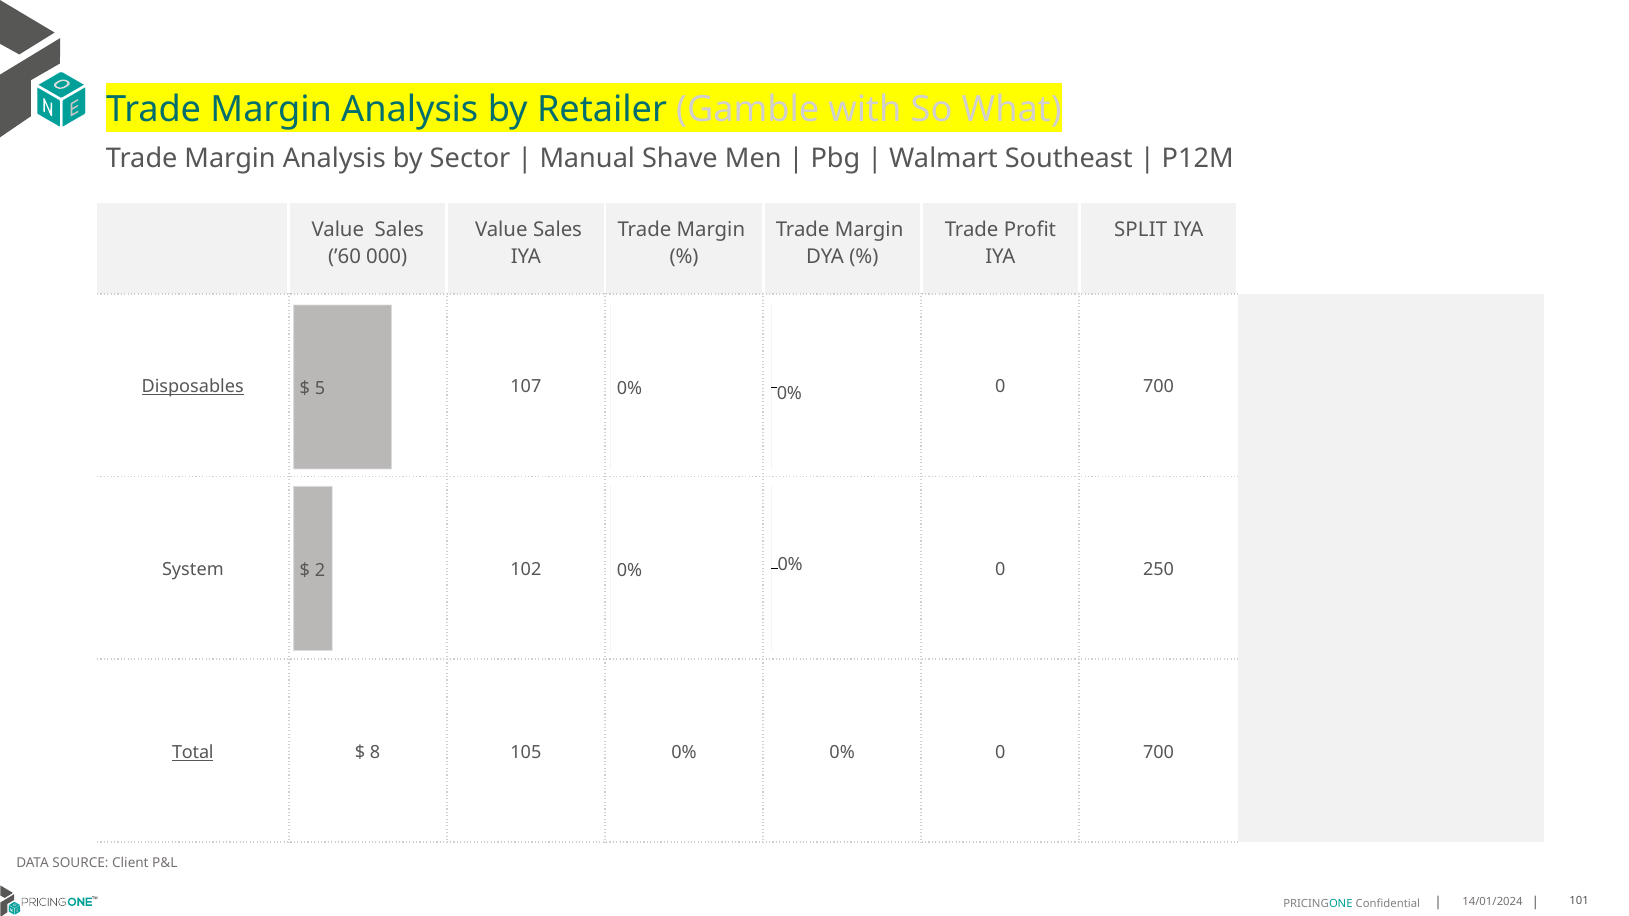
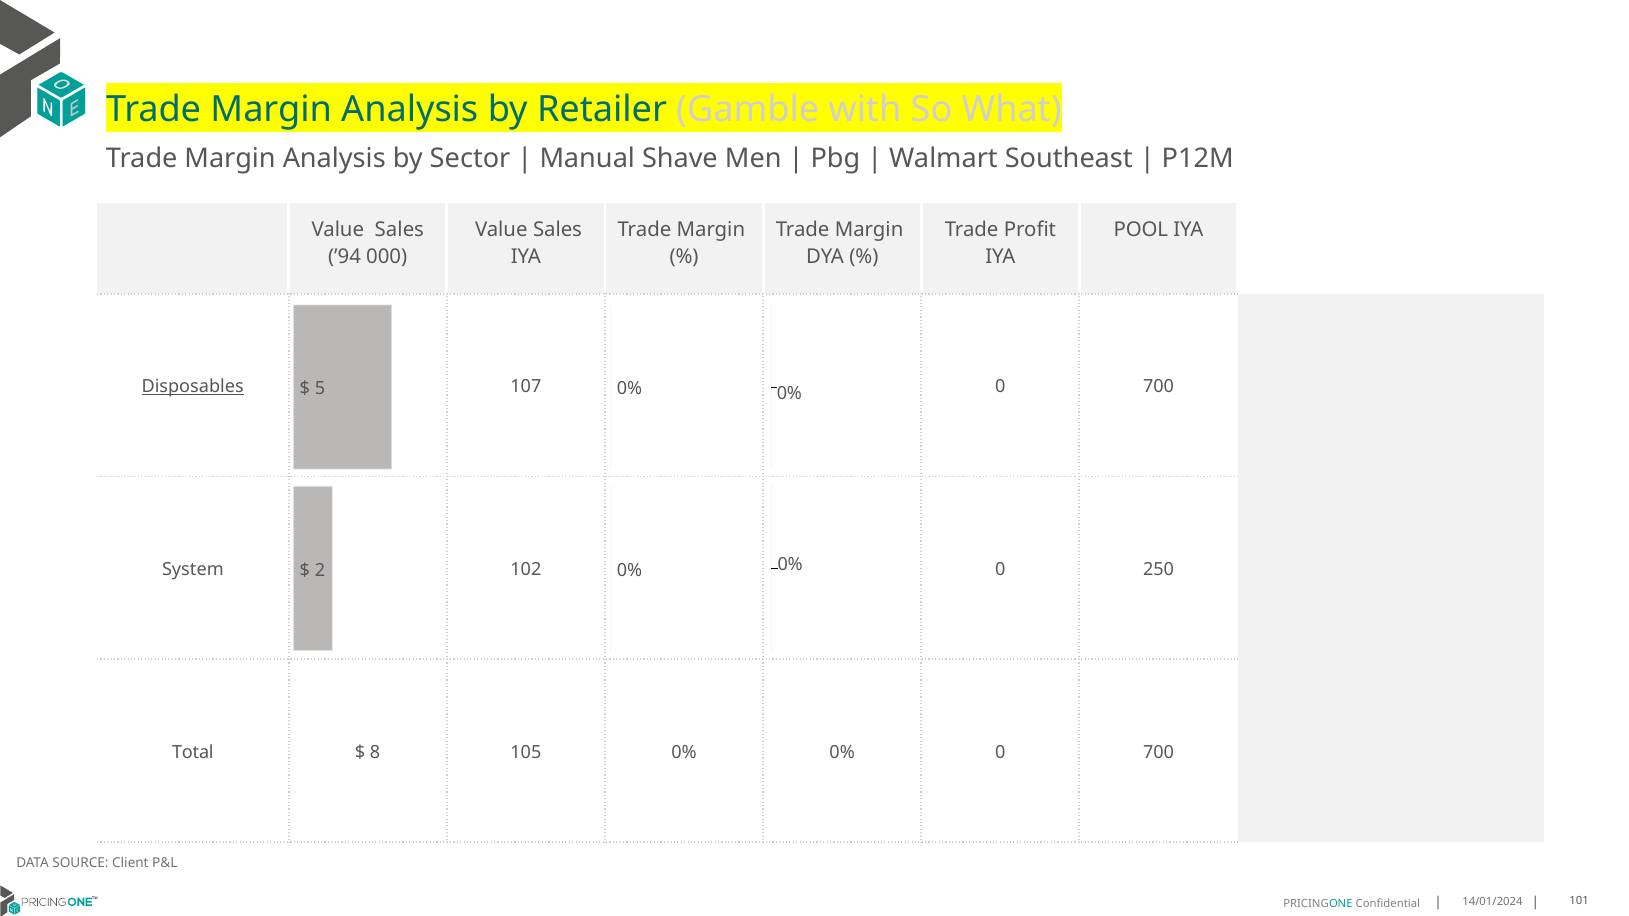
SPLIT: SPLIT -> POOL
’60: ’60 -> ’94
Total underline: present -> none
